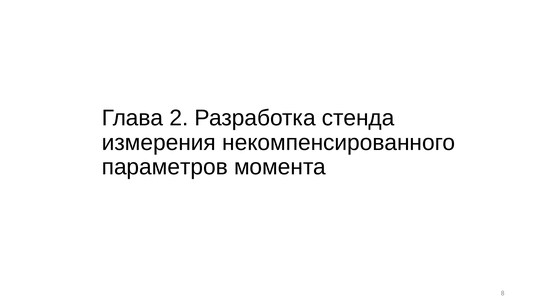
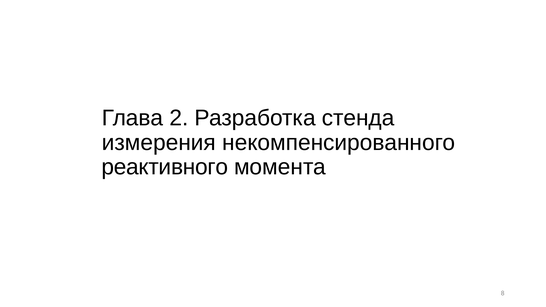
параметров: параметров -> реактивного
